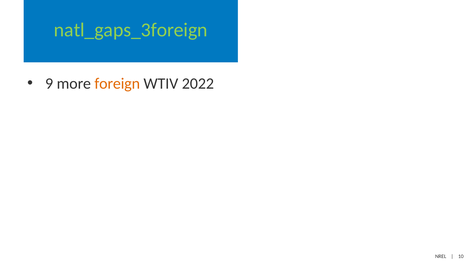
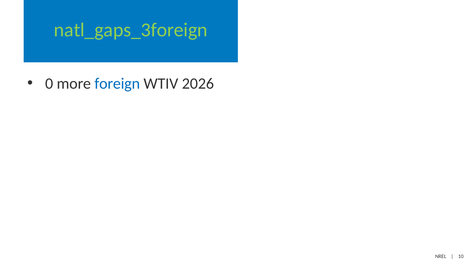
9: 9 -> 0
foreign colour: orange -> blue
2022: 2022 -> 2026
